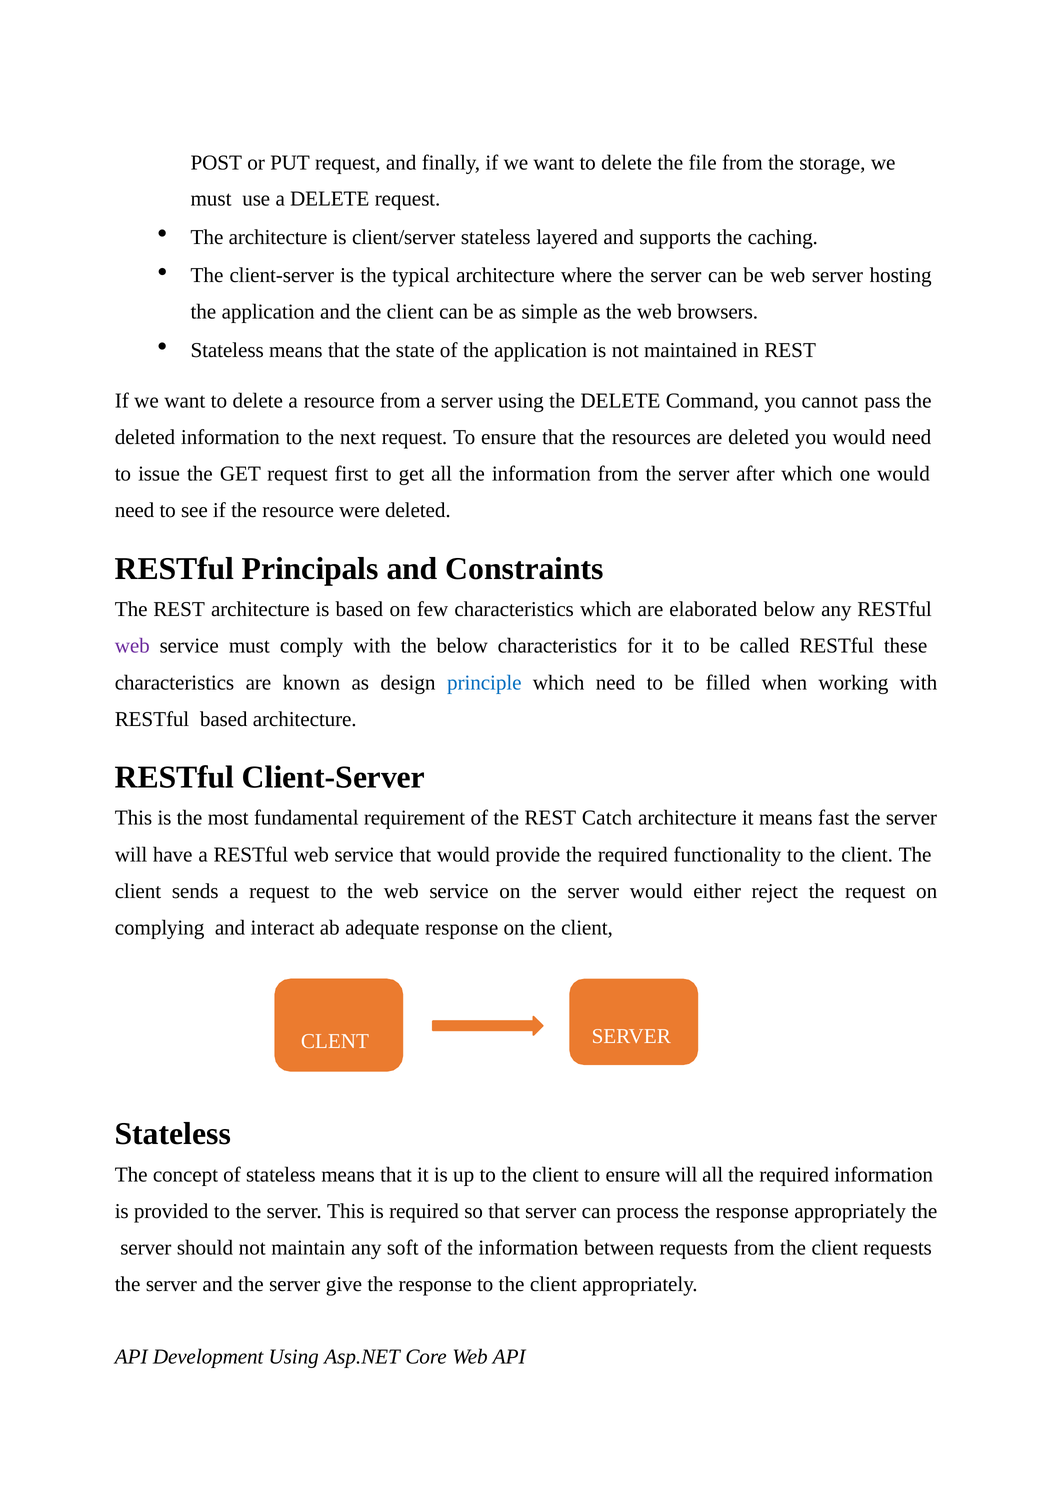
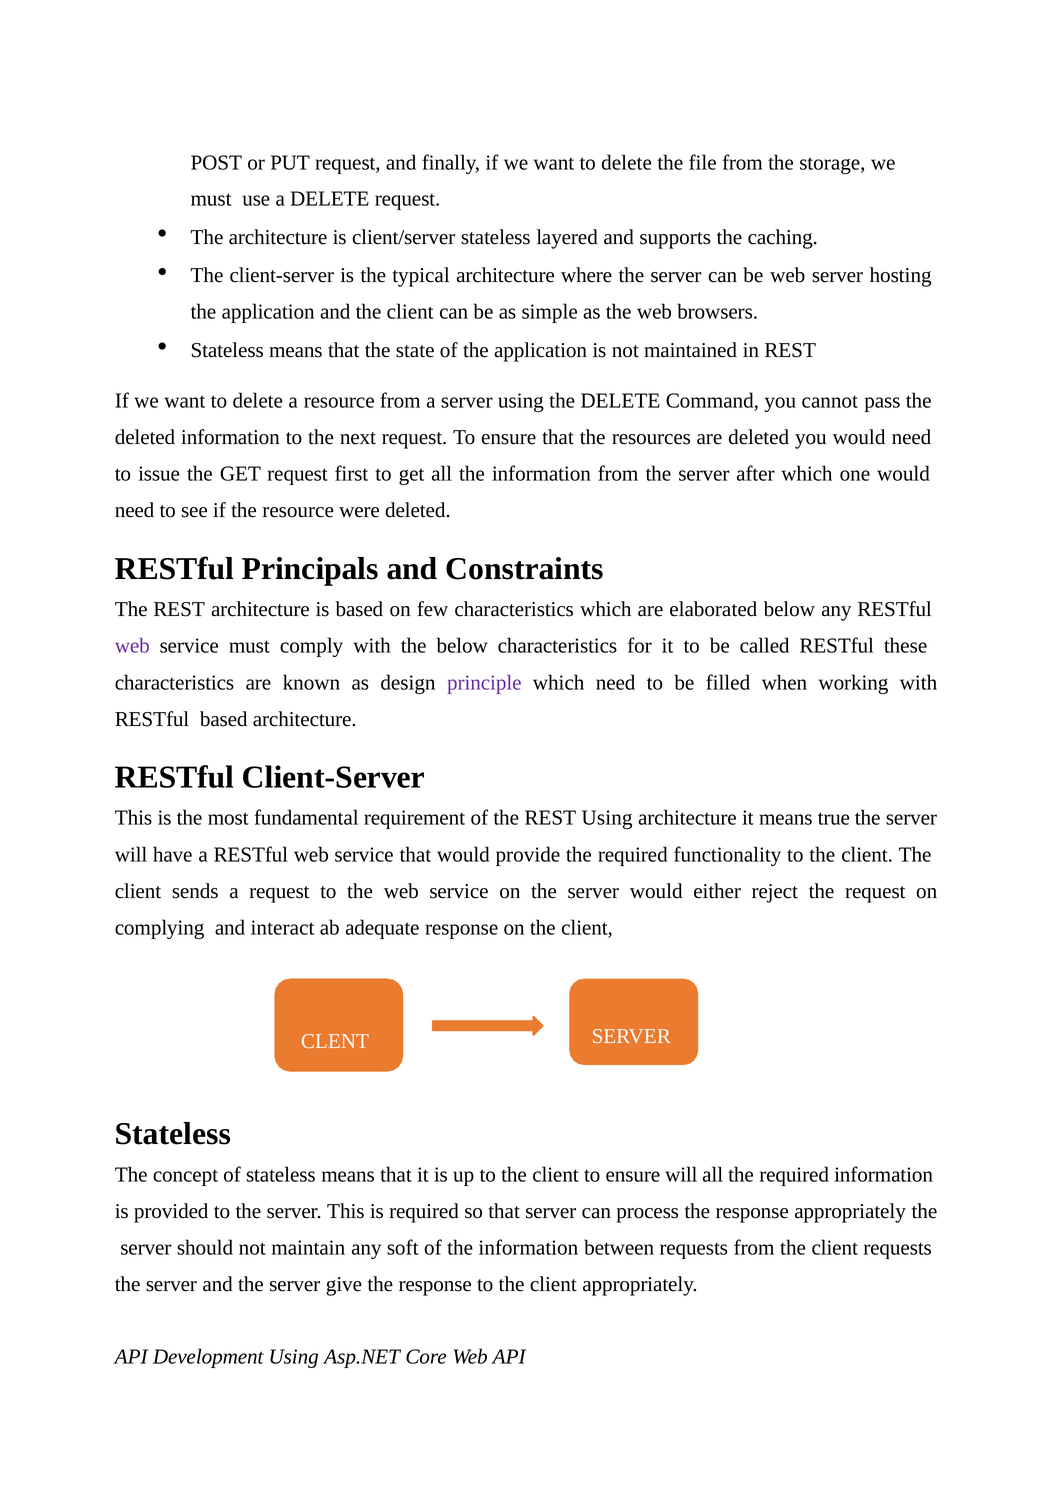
principle colour: blue -> purple
REST Catch: Catch -> Using
fast: fast -> true
